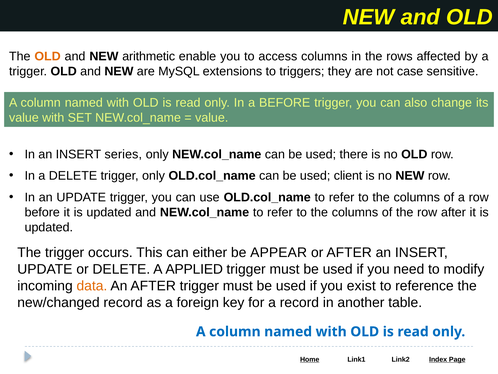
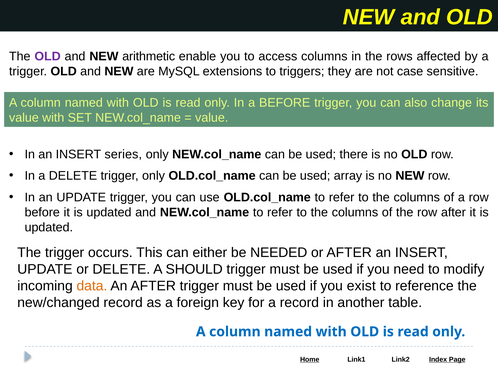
OLD at (48, 56) colour: orange -> purple
client: client -> array
APPEAR: APPEAR -> NEEDED
APPLIED: APPLIED -> SHOULD
